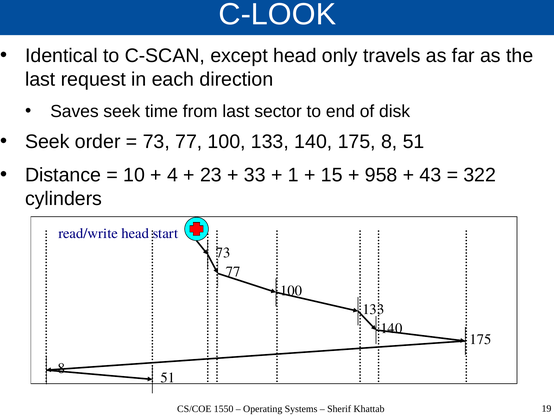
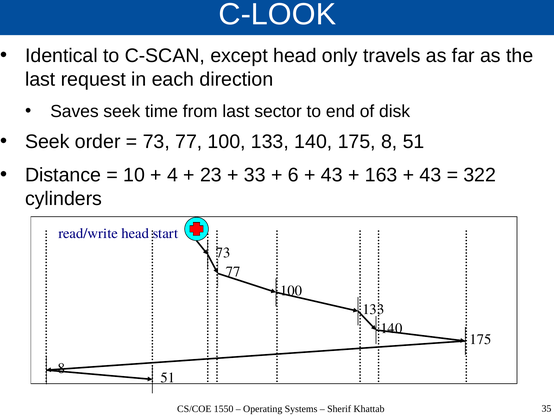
1: 1 -> 6
15 at (332, 175): 15 -> 43
958: 958 -> 163
19: 19 -> 35
